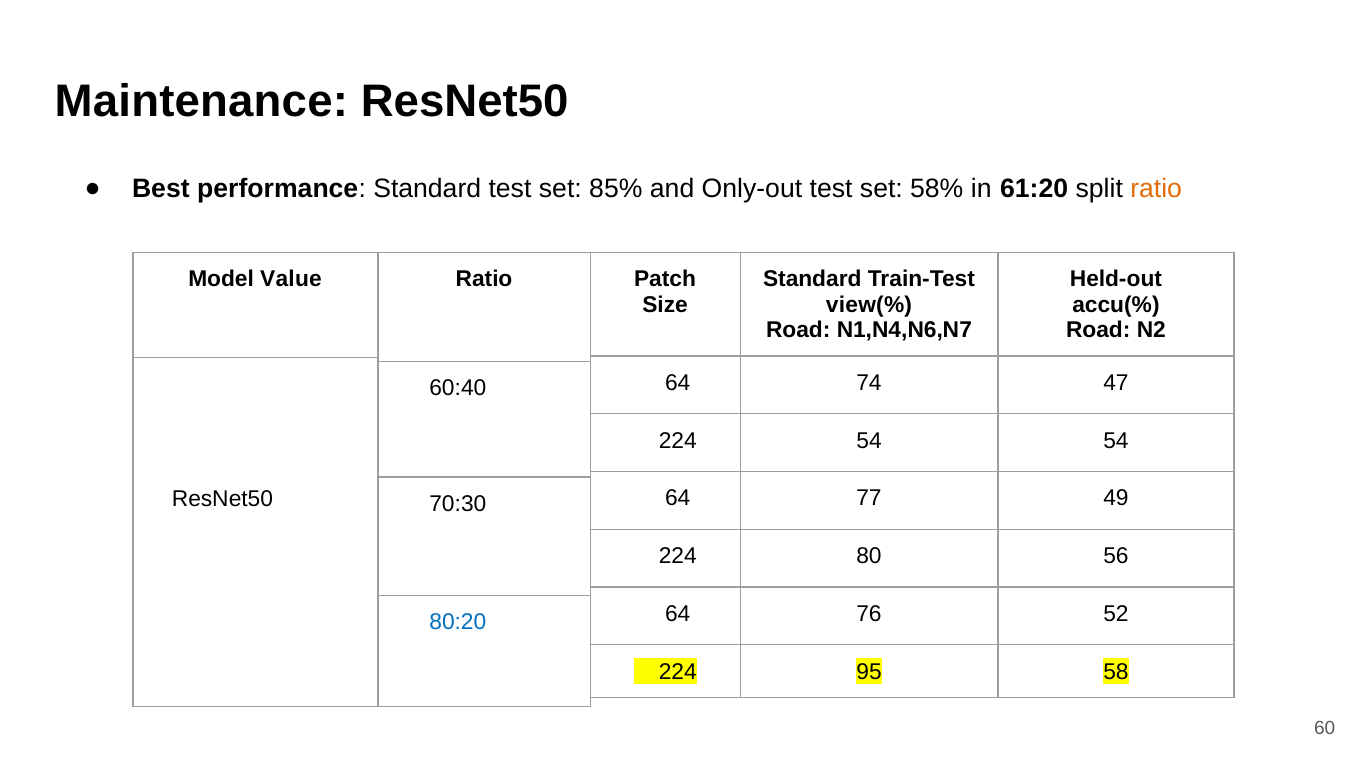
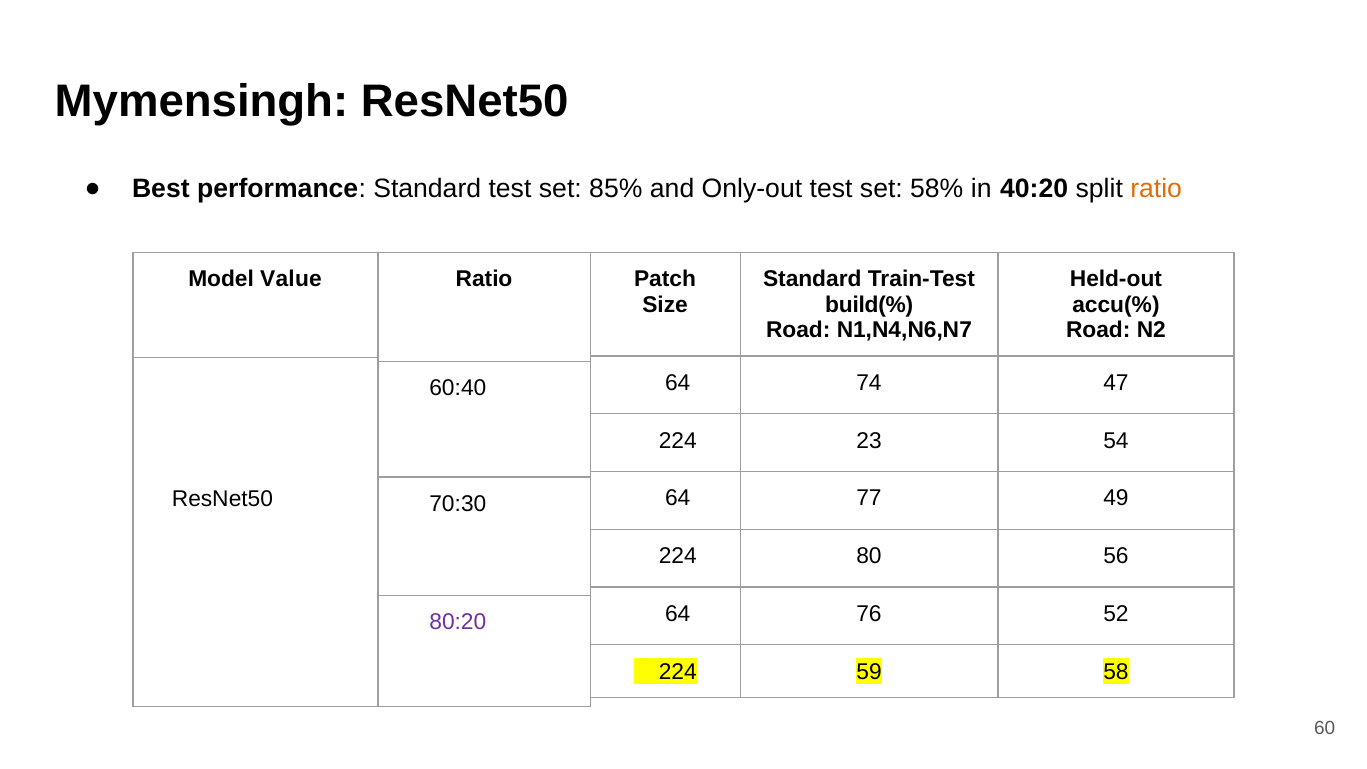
Maintenance: Maintenance -> Mymensingh
61:20: 61:20 -> 40:20
view(%: view(% -> build(%
224 54: 54 -> 23
80:20 colour: blue -> purple
95: 95 -> 59
